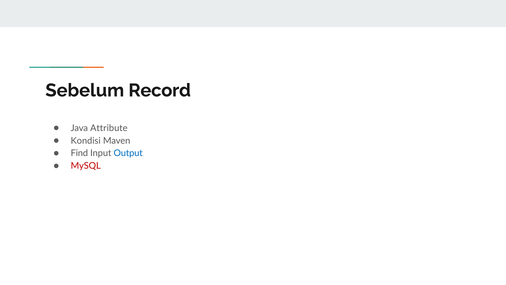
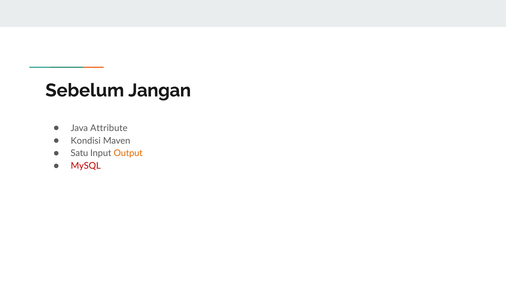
Record: Record -> Jangan
Find: Find -> Satu
Output colour: blue -> orange
